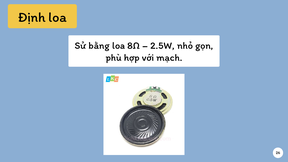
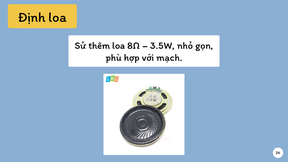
bằng: bằng -> thêm
2.5W: 2.5W -> 3.5W
